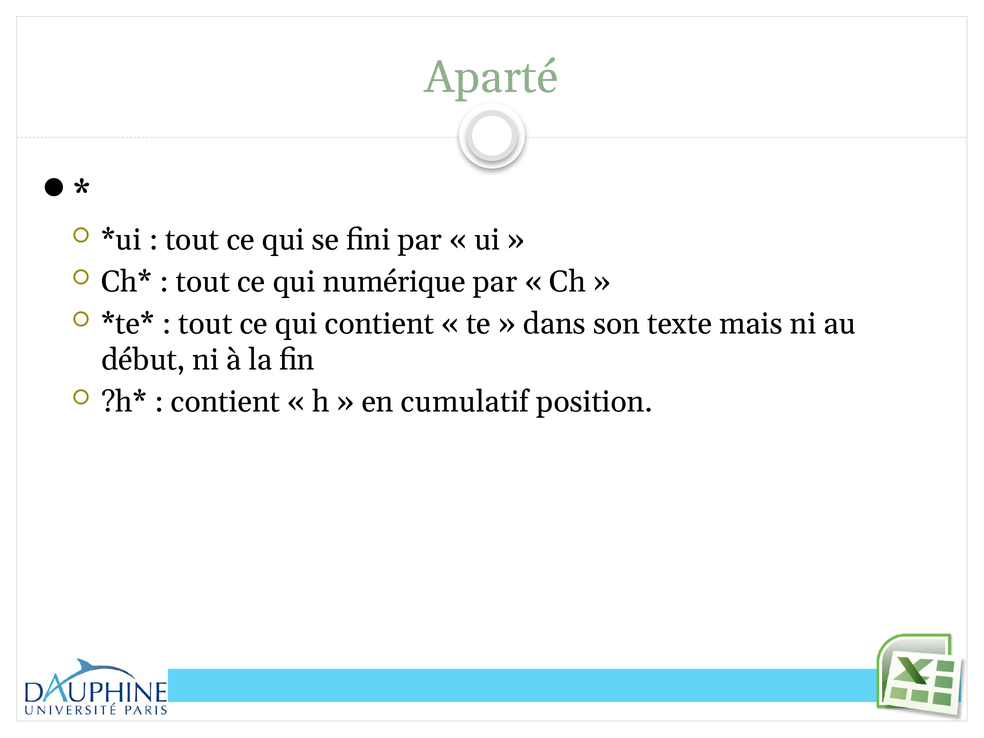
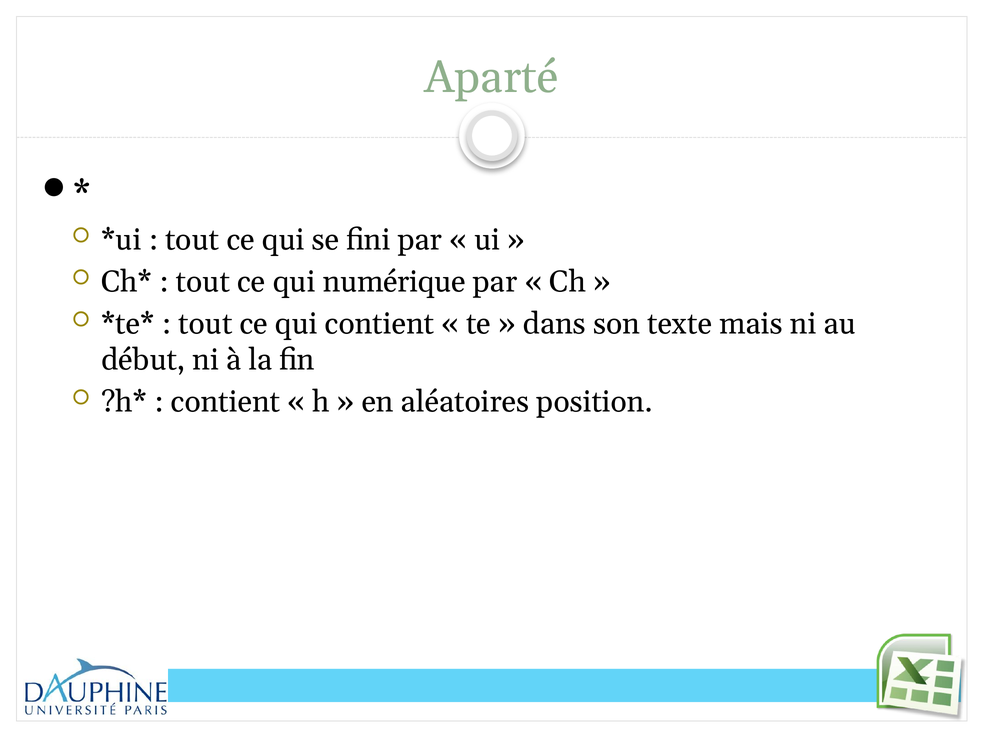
cumulatif: cumulatif -> aléatoires
